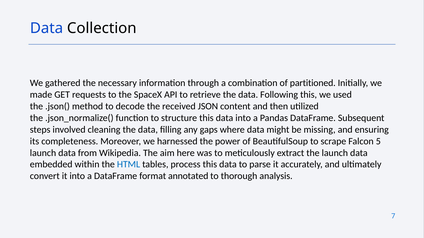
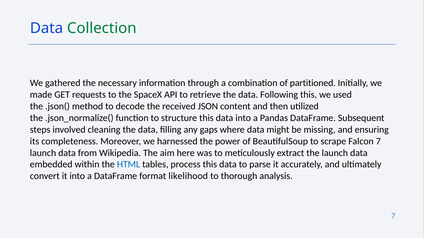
Collection colour: black -> green
Falcon 5: 5 -> 7
annotated: annotated -> likelihood
